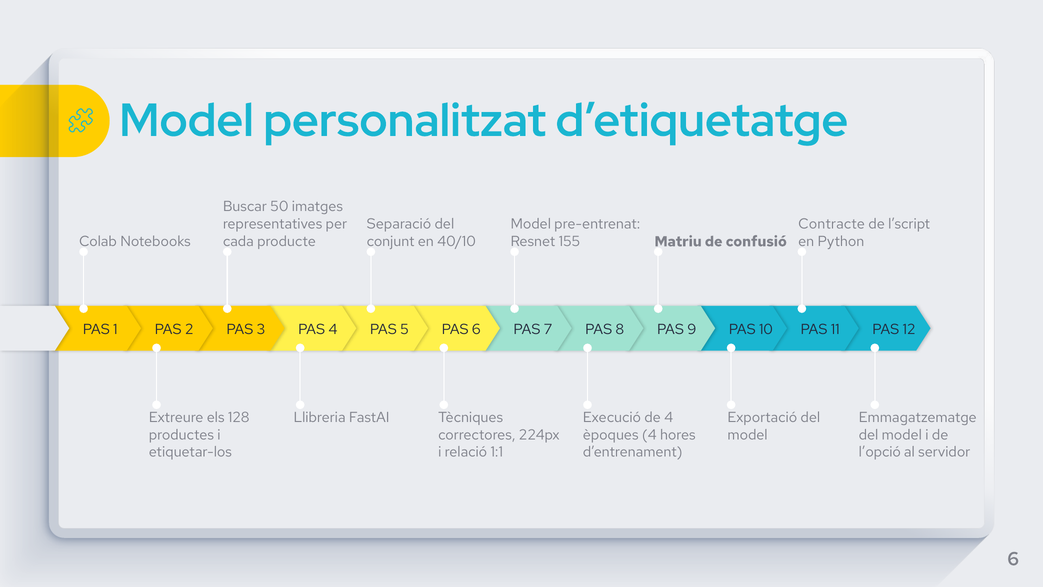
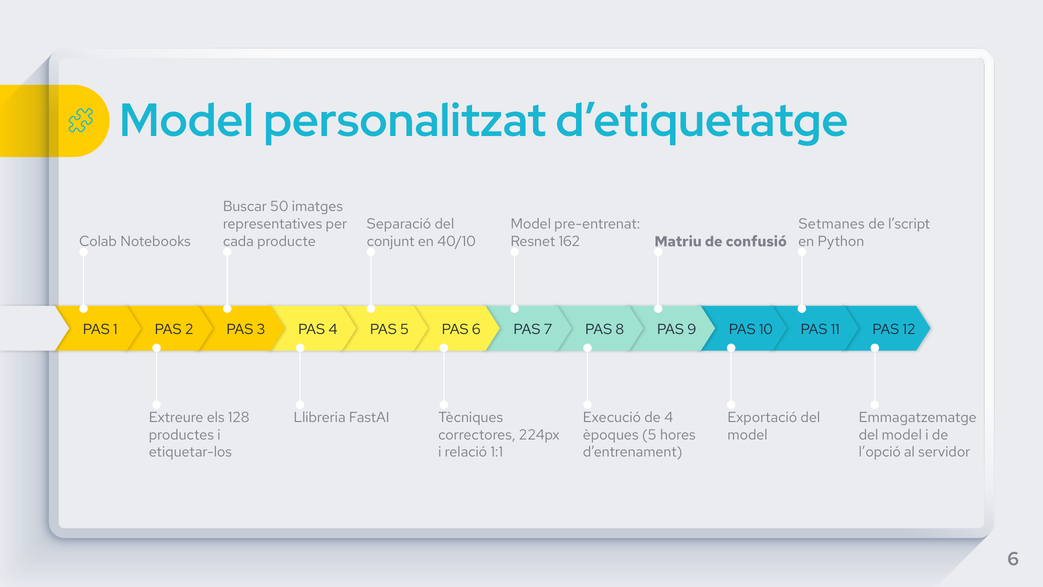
Contracte: Contracte -> Setmanes
155: 155 -> 162
èpoques 4: 4 -> 5
